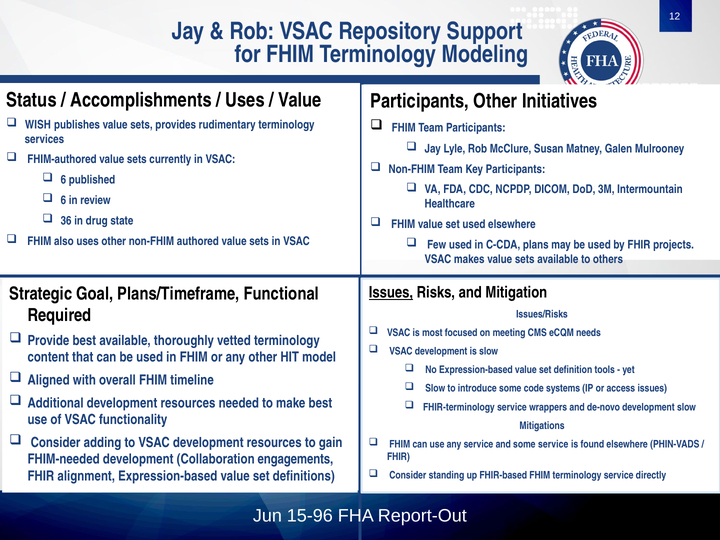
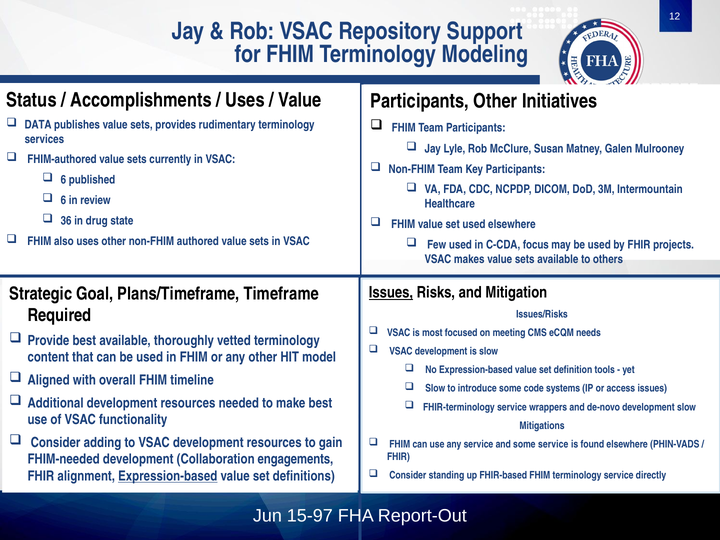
WISH: WISH -> DATA
plans: plans -> focus
Functional: Functional -> Timeframe
Expression-based at (168, 476) underline: none -> present
15-96: 15-96 -> 15-97
